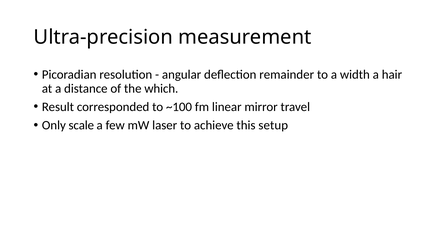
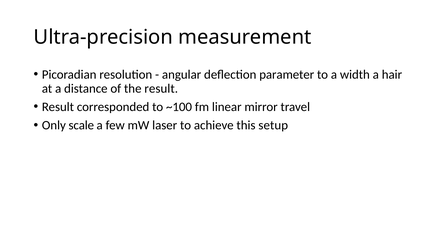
remainder: remainder -> parameter
the which: which -> result
